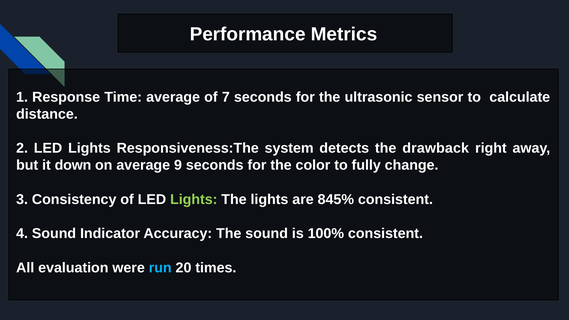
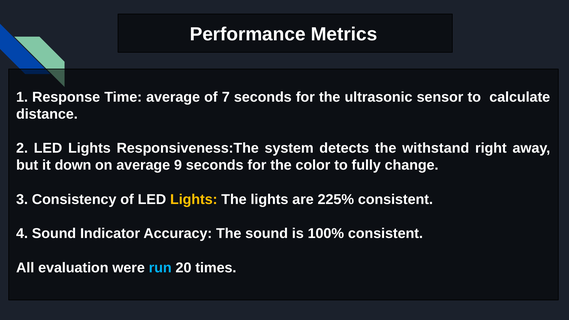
drawback: drawback -> withstand
Lights at (194, 199) colour: light green -> yellow
845%: 845% -> 225%
